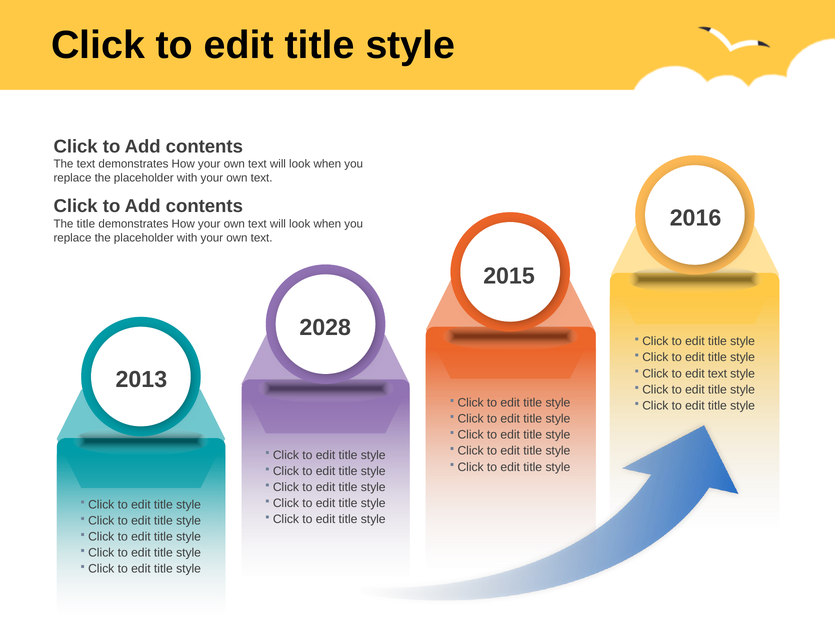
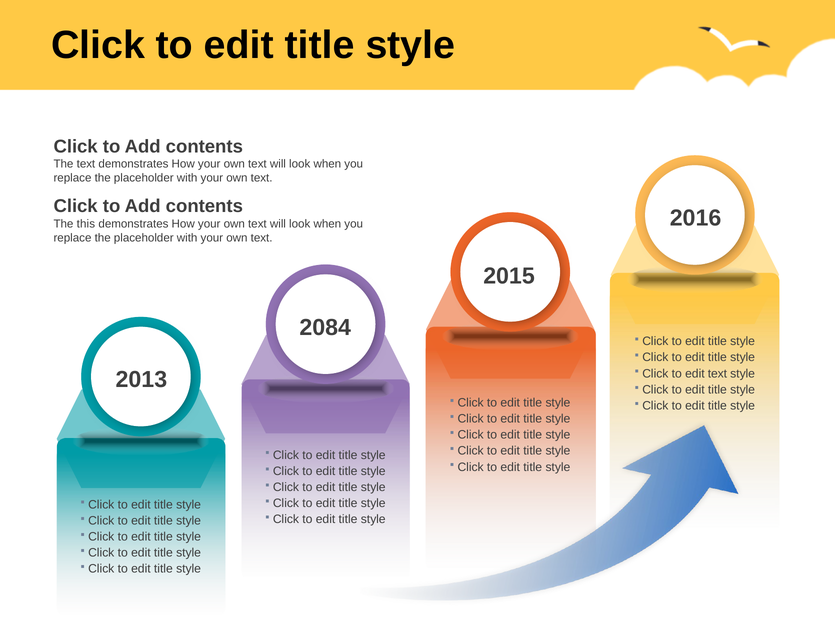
The title: title -> this
2028: 2028 -> 2084
